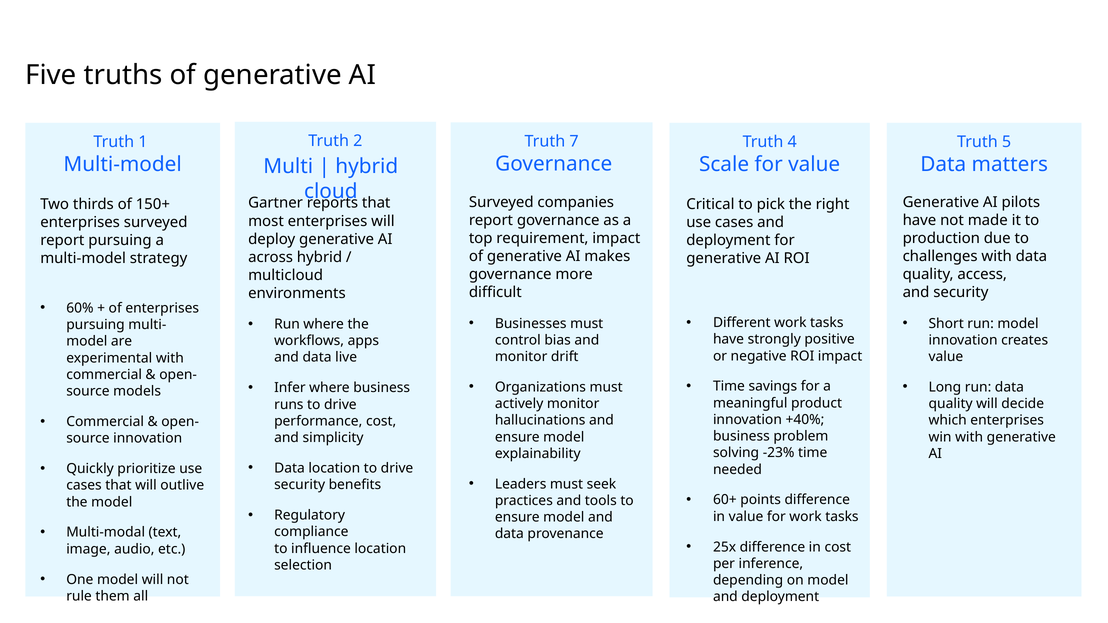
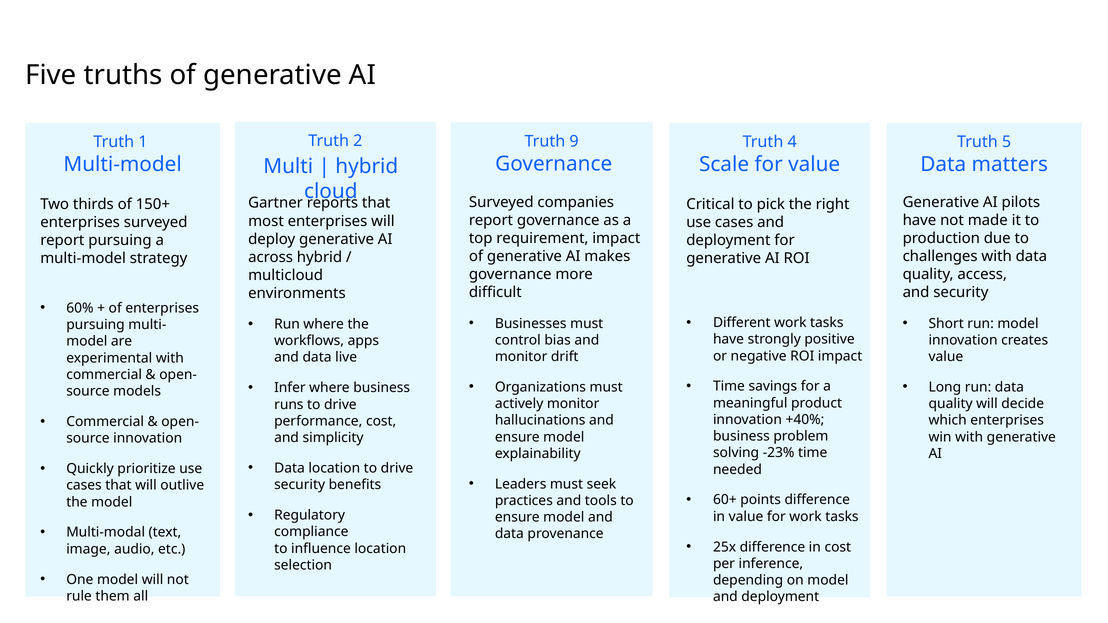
7: 7 -> 9
